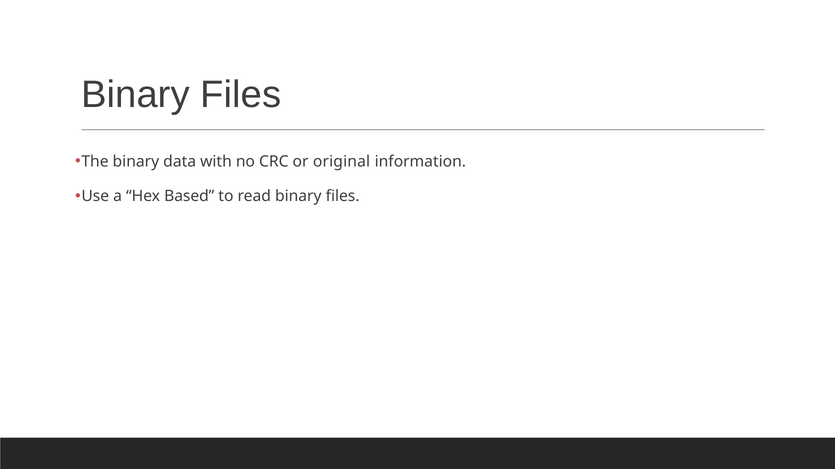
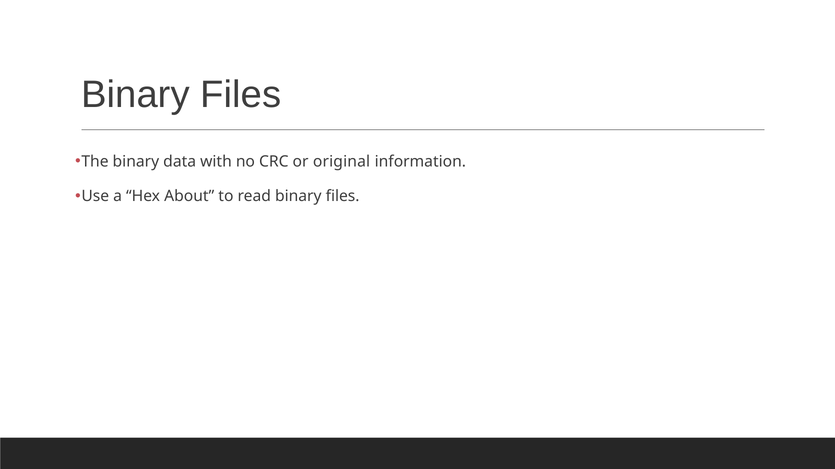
Based: Based -> About
